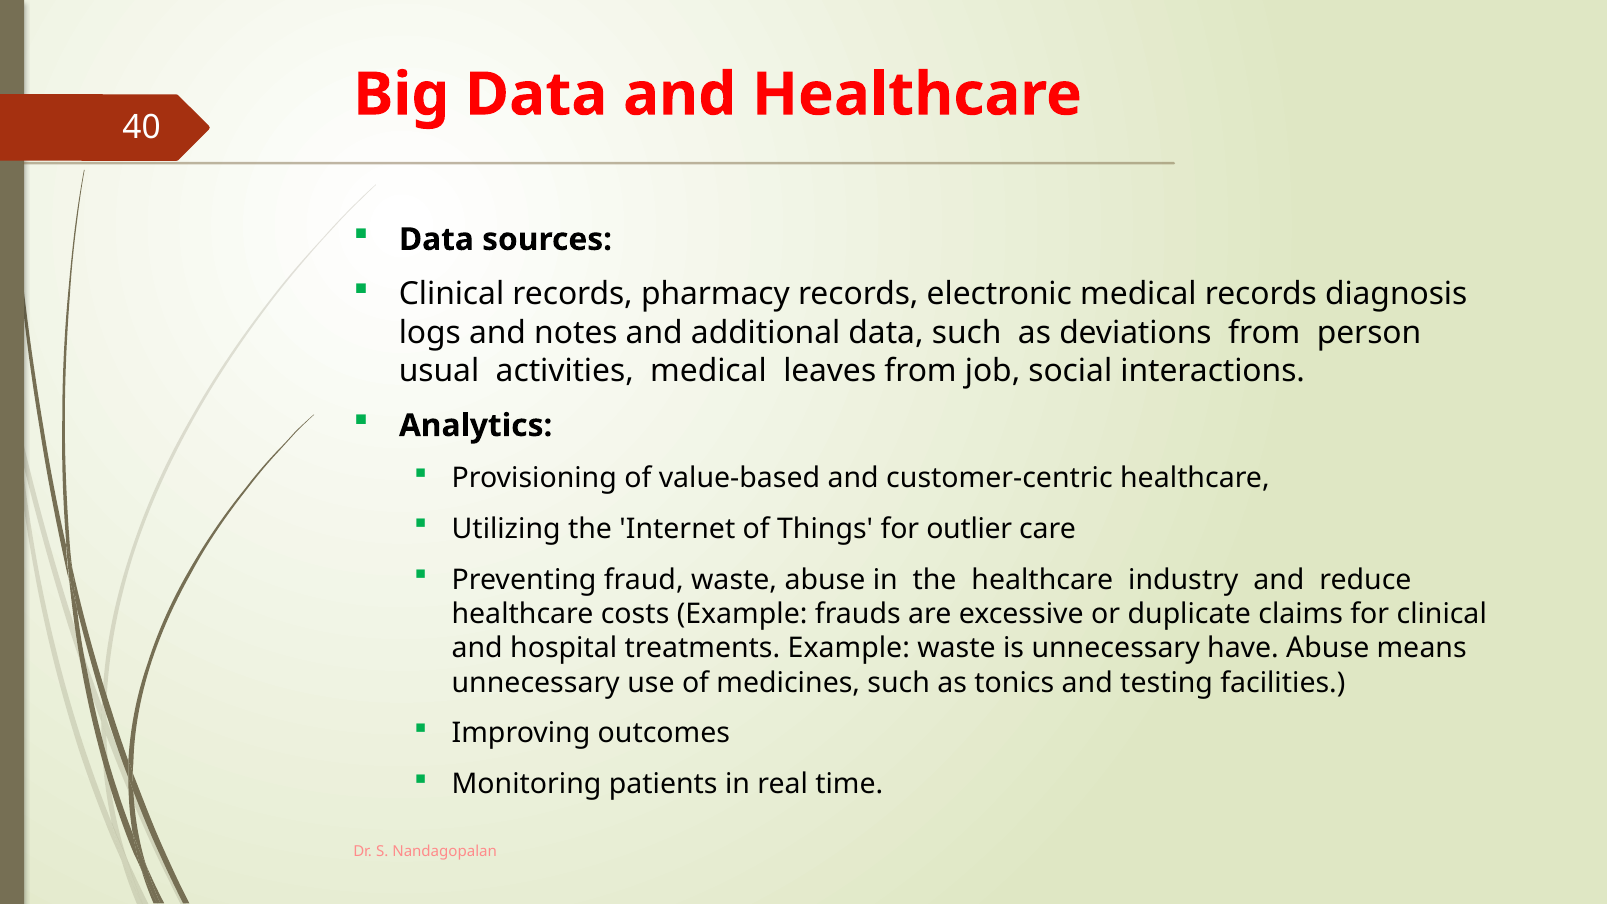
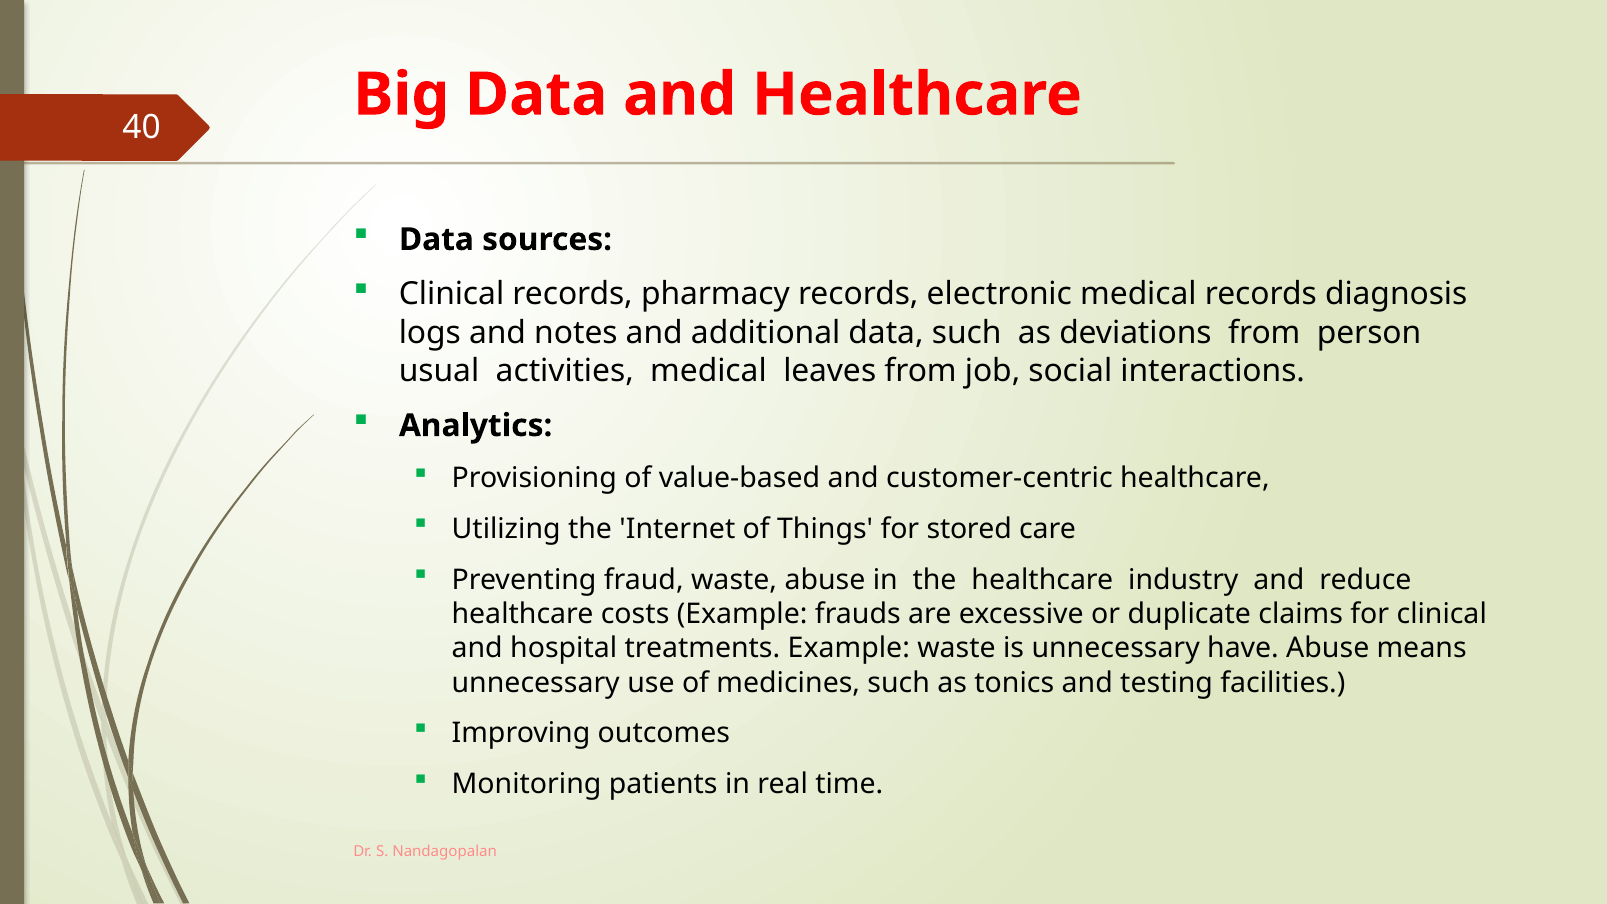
outlier: outlier -> stored
